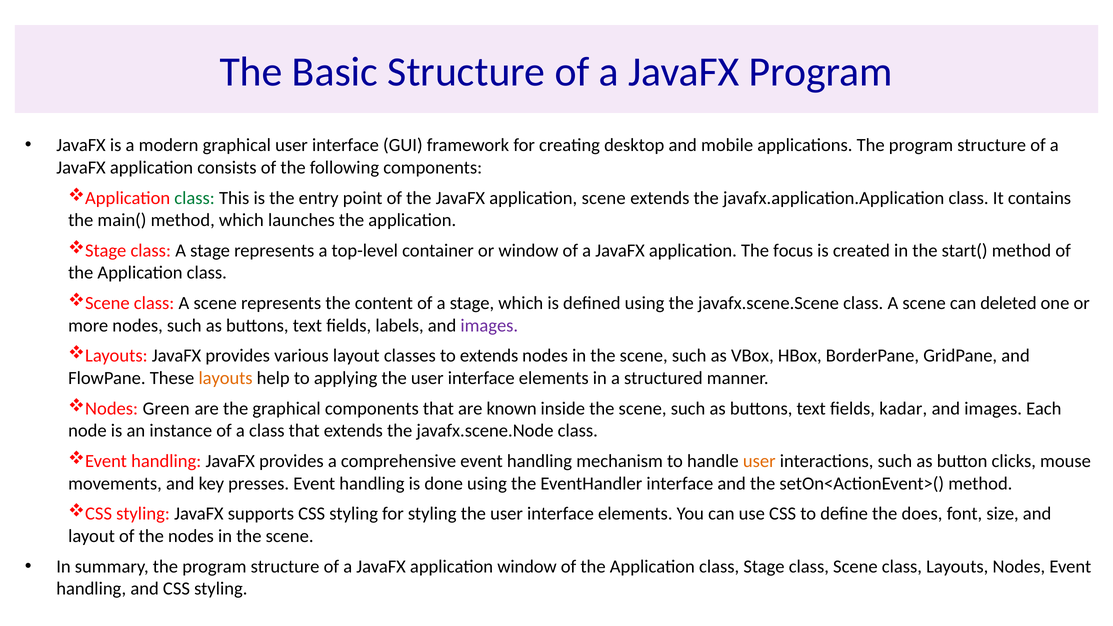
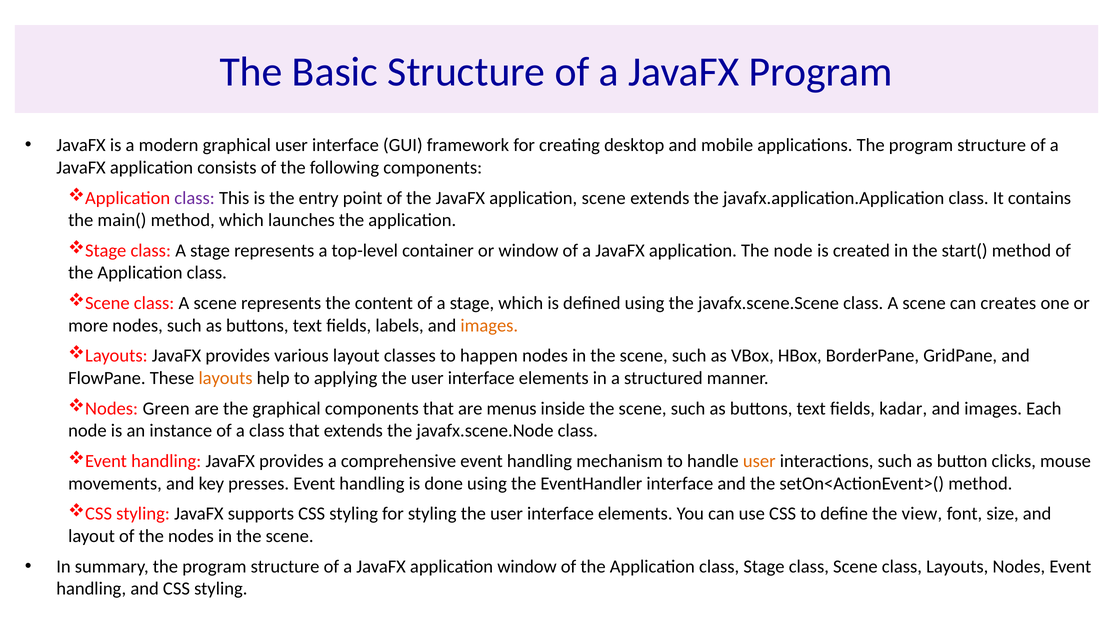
class at (195, 198) colour: green -> purple
The focus: focus -> node
deleted: deleted -> creates
images at (489, 326) colour: purple -> orange
to extends: extends -> happen
known: known -> menus
does: does -> view
